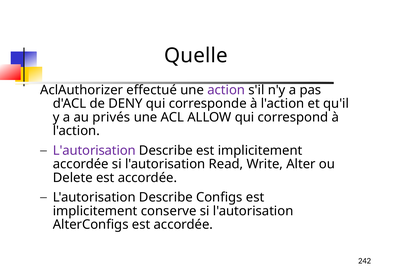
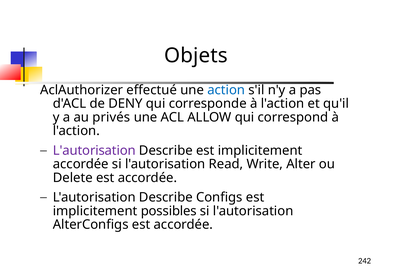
Quelle: Quelle -> Objets
action colour: purple -> blue
conserve: conserve -> possibles
